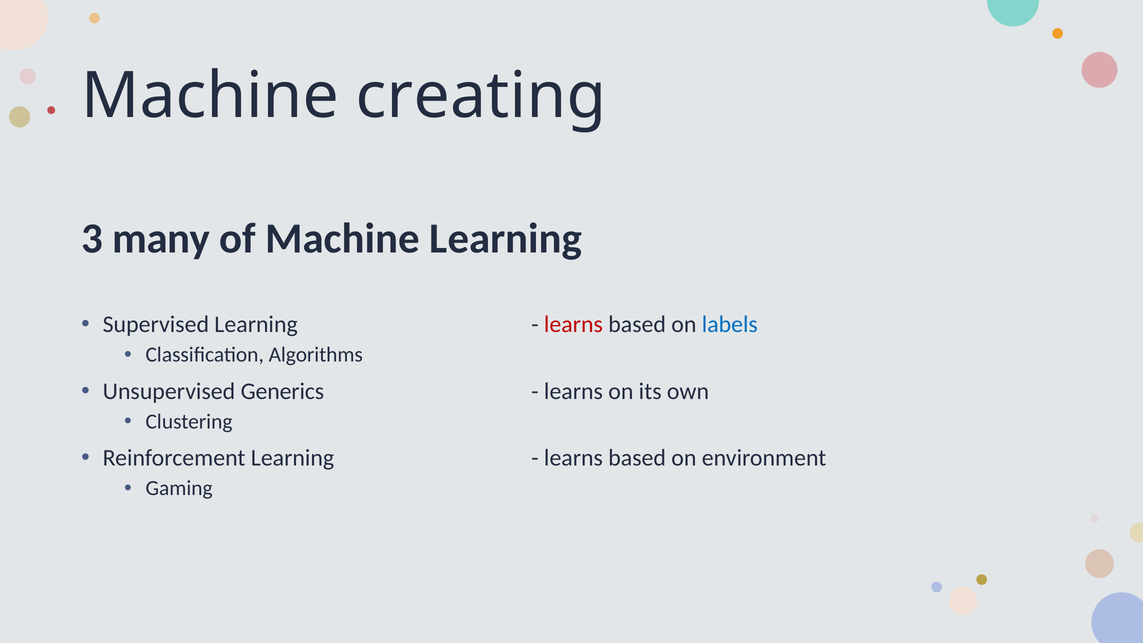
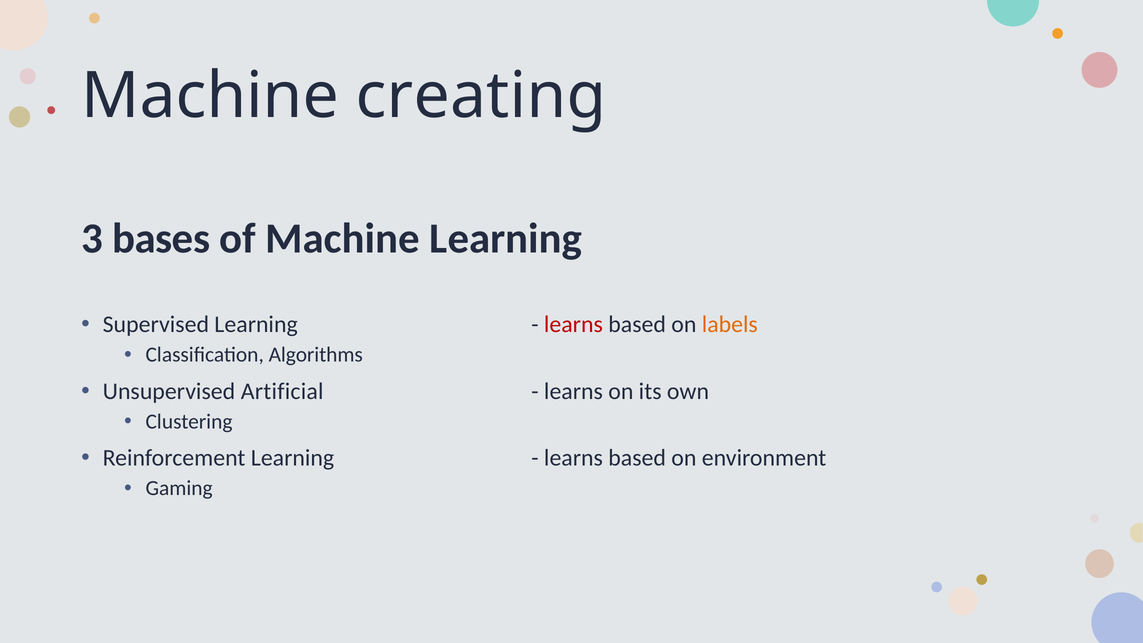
many: many -> bases
labels colour: blue -> orange
Generics: Generics -> Artificial
